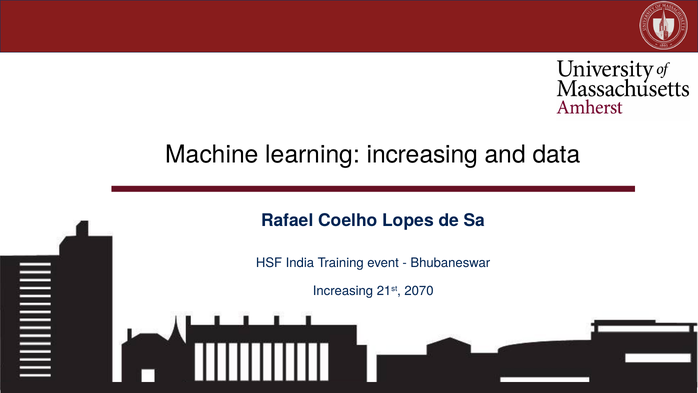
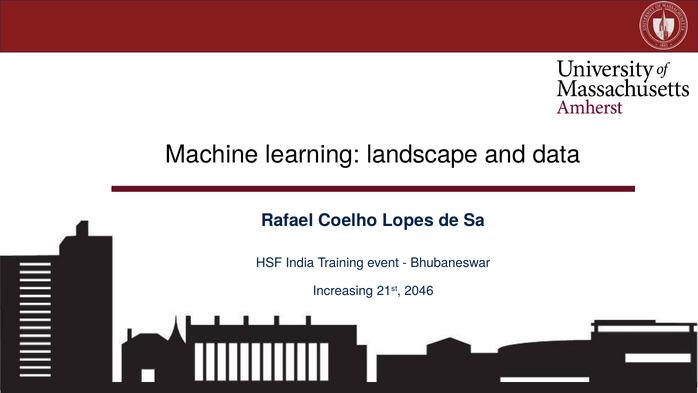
learning increasing: increasing -> landscape
2070: 2070 -> 2046
